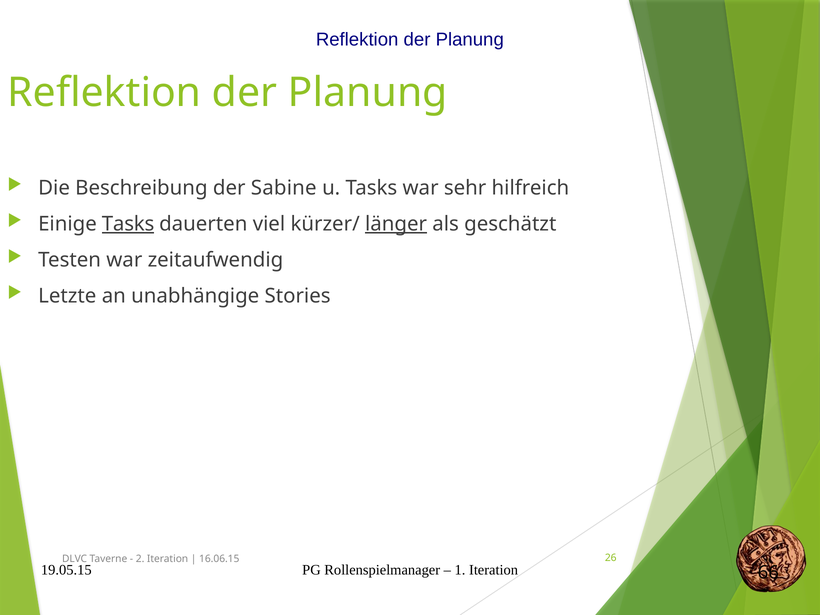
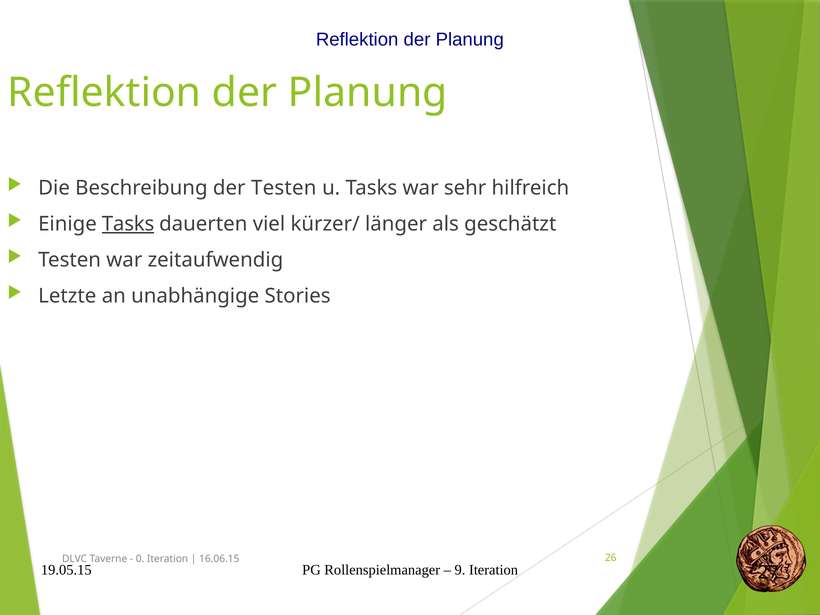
der Sabine: Sabine -> Testen
länger underline: present -> none
2: 2 -> 0
1: 1 -> 9
66: 66 -> 27
